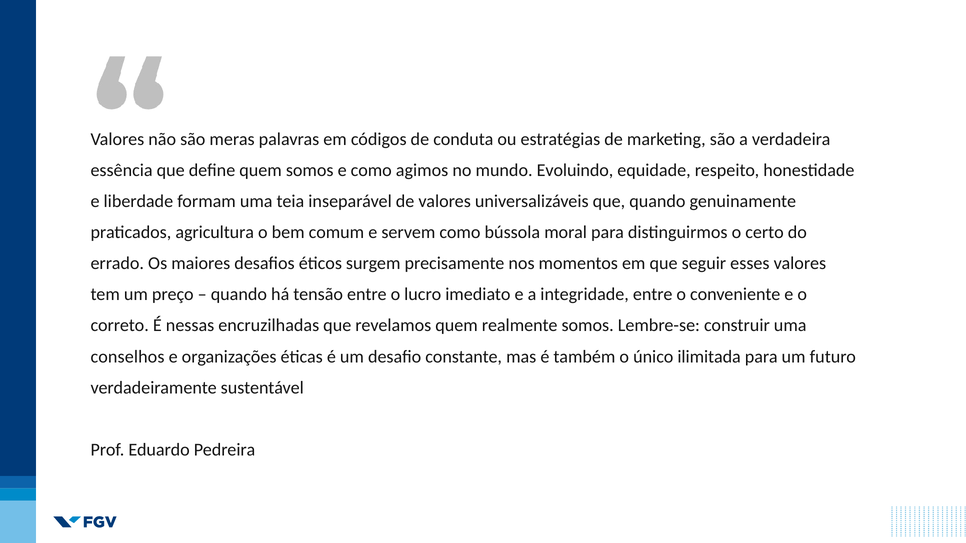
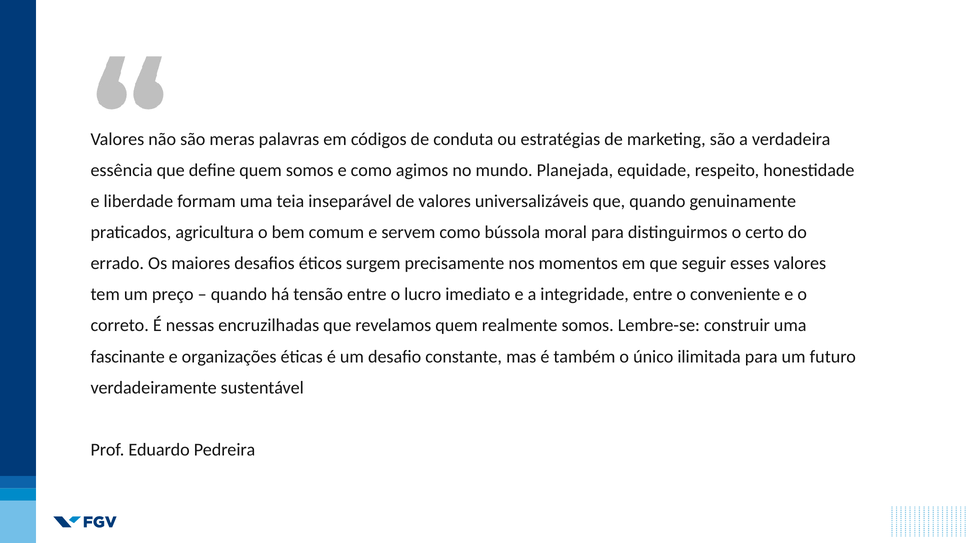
Evoluindo: Evoluindo -> Planejada
conselhos: conselhos -> fascinante
